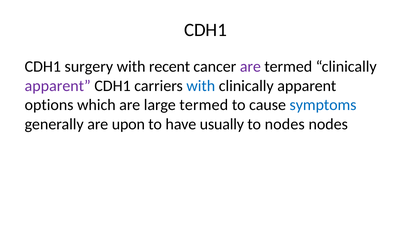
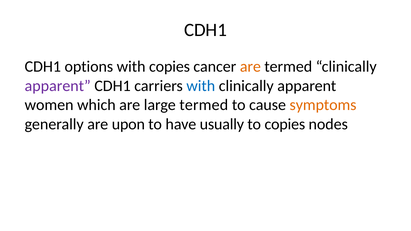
surgery: surgery -> options
with recent: recent -> copies
are at (250, 67) colour: purple -> orange
options: options -> women
symptoms colour: blue -> orange
to nodes: nodes -> copies
